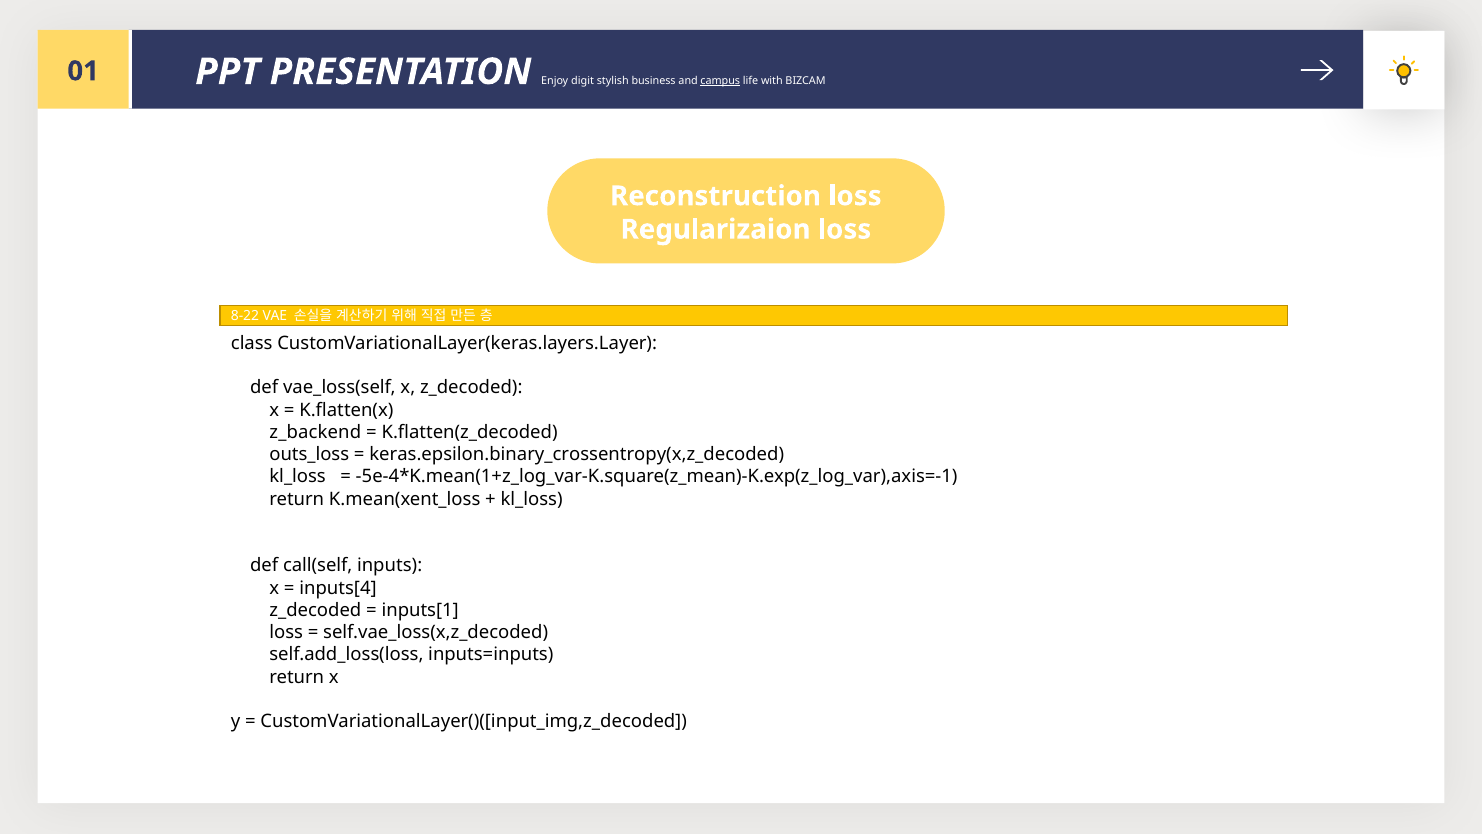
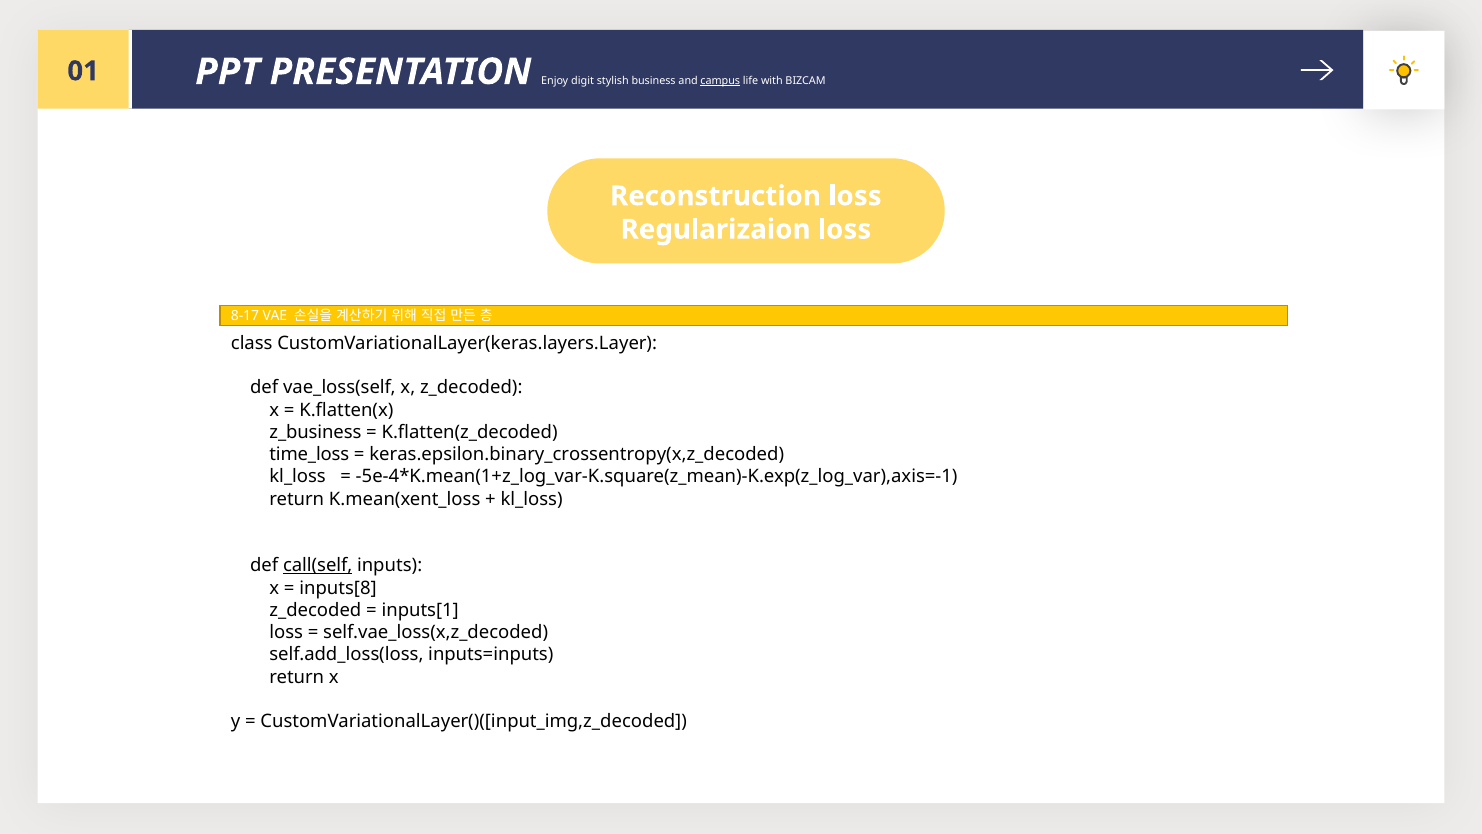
8-22: 8-22 -> 8-17
z_backend: z_backend -> z_business
outs_loss: outs_loss -> time_loss
call(self underline: none -> present
inputs[4: inputs[4 -> inputs[8
